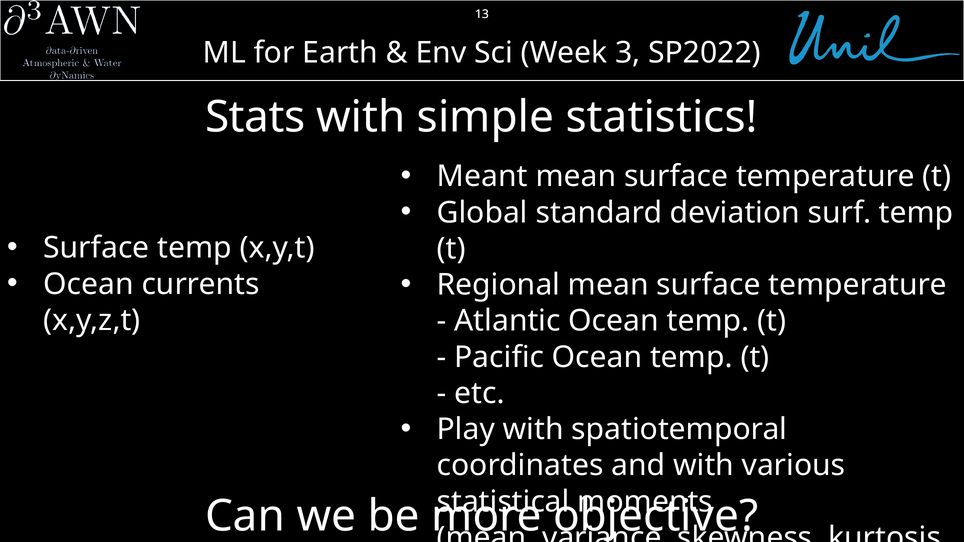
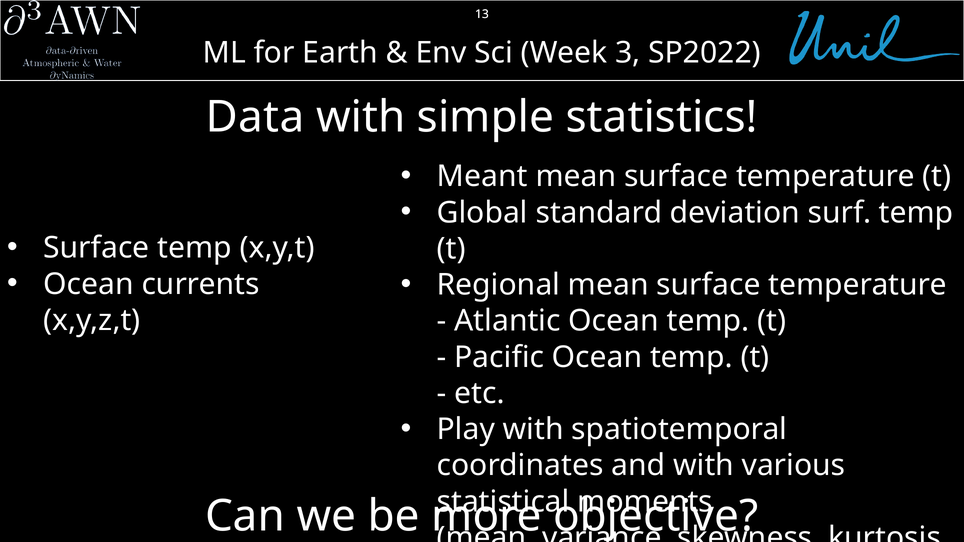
Stats: Stats -> Data
